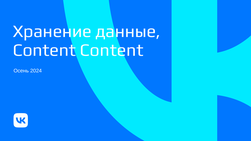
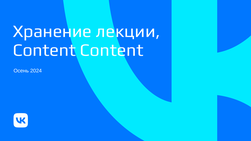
данные: данные -> лекции
